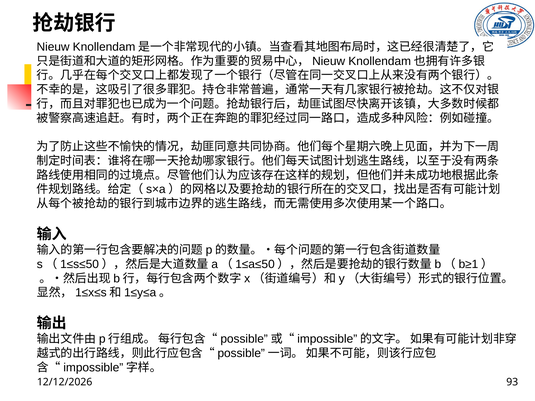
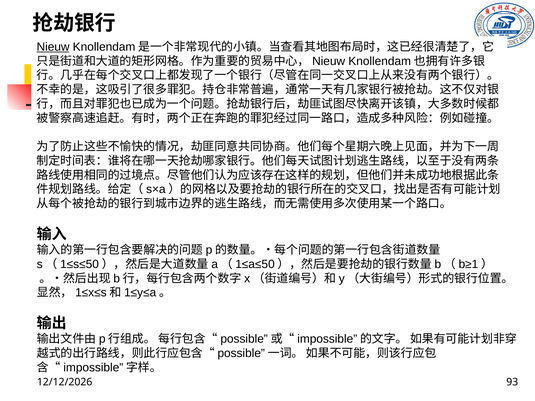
Nieuw underline: none -> present
